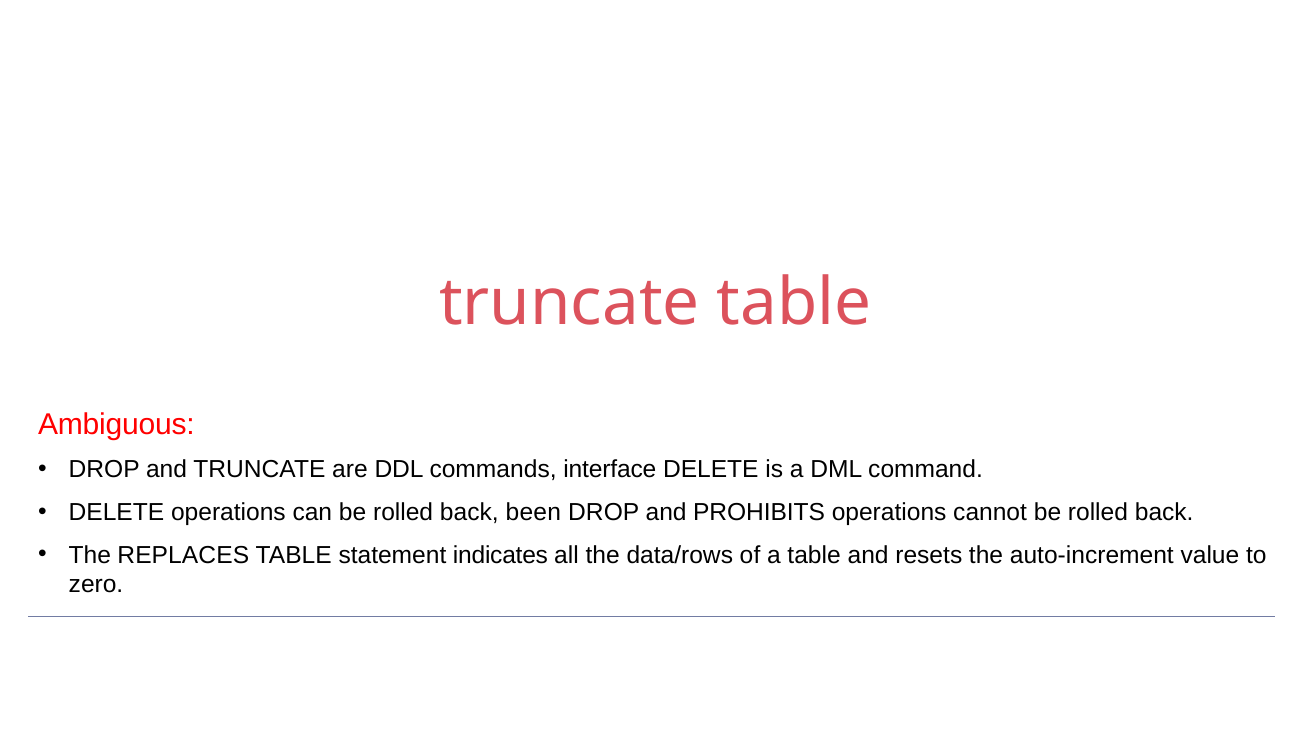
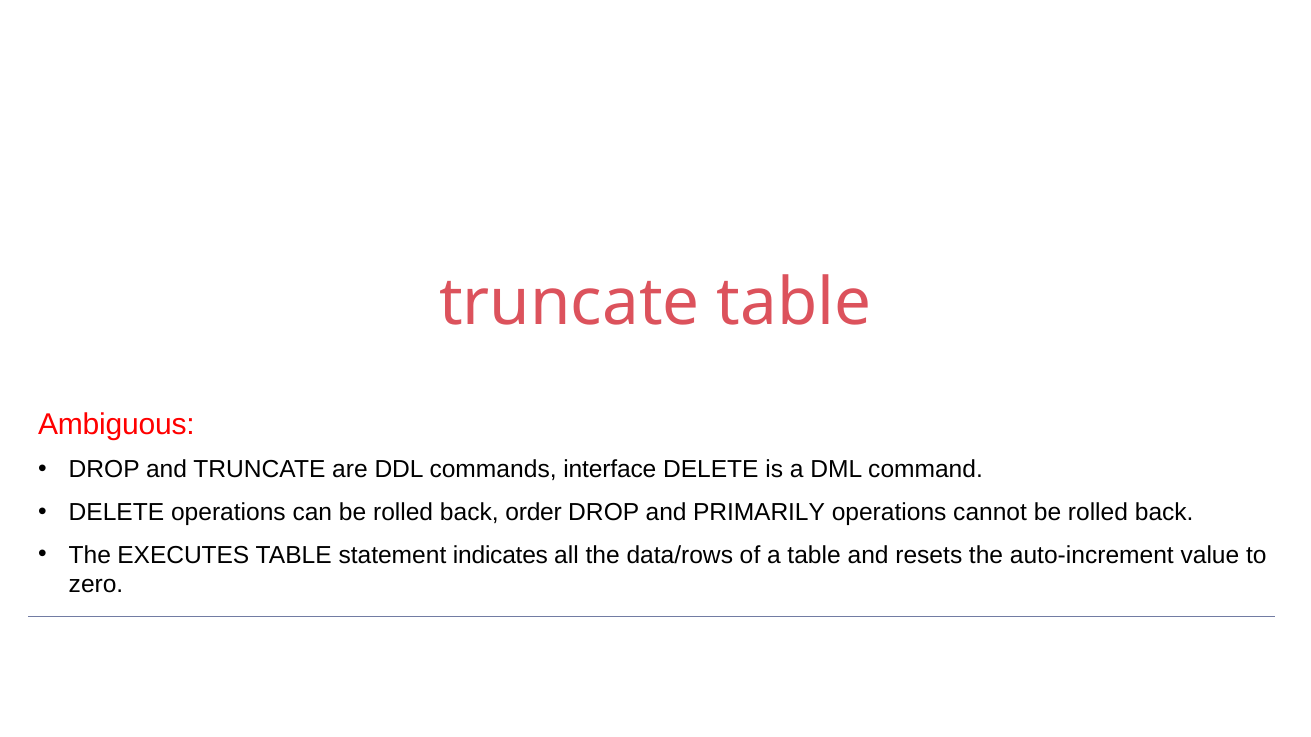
been: been -> order
PROHIBITS: PROHIBITS -> PRIMARILY
REPLACES: REPLACES -> EXECUTES
